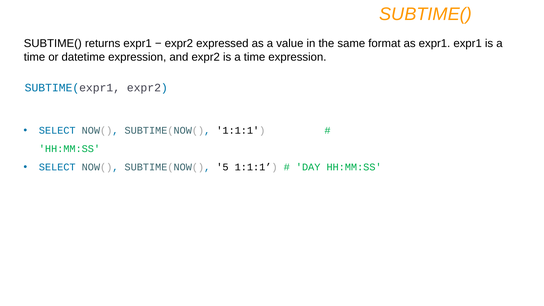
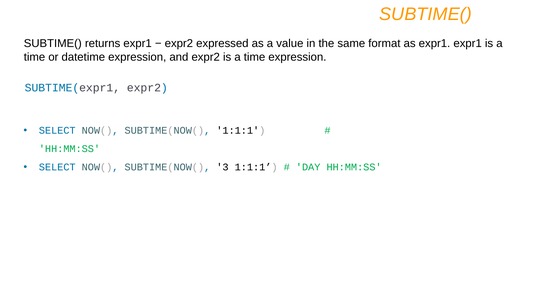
5: 5 -> 3
